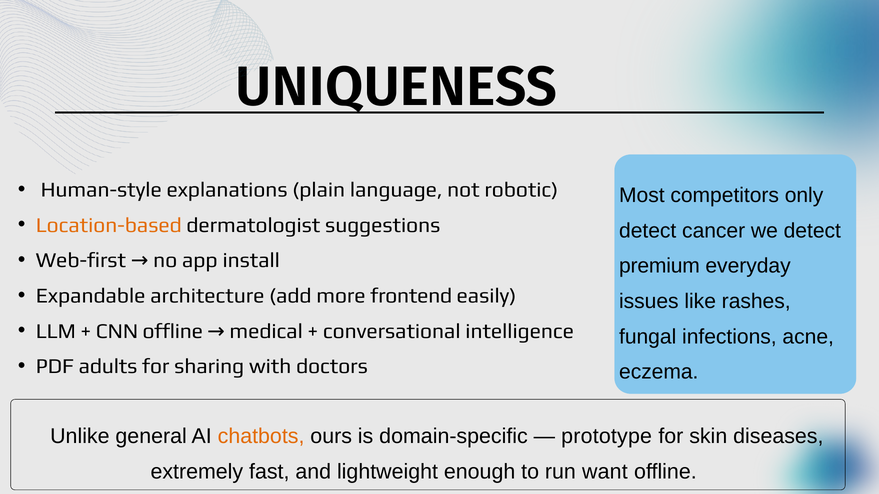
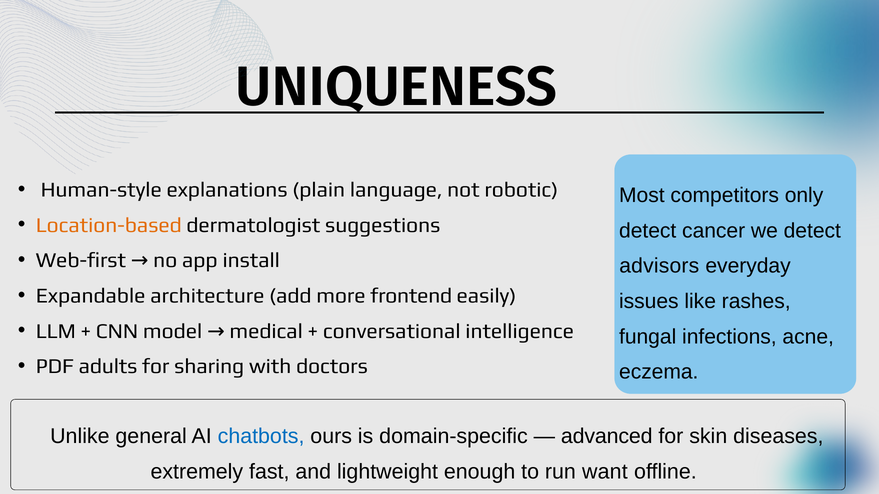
premium: premium -> advisors
CNN offline: offline -> model
chatbots colour: orange -> blue
prototype: prototype -> advanced
